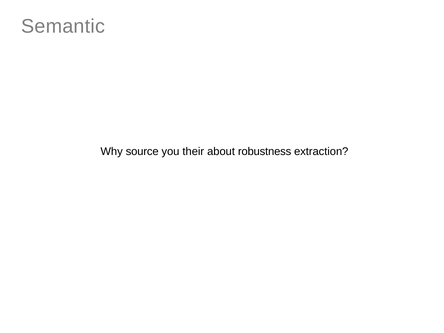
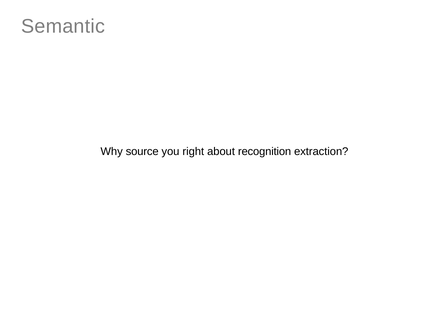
their: their -> right
robustness: robustness -> recognition
